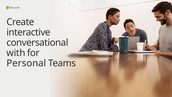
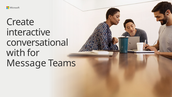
Personal: Personal -> Message
